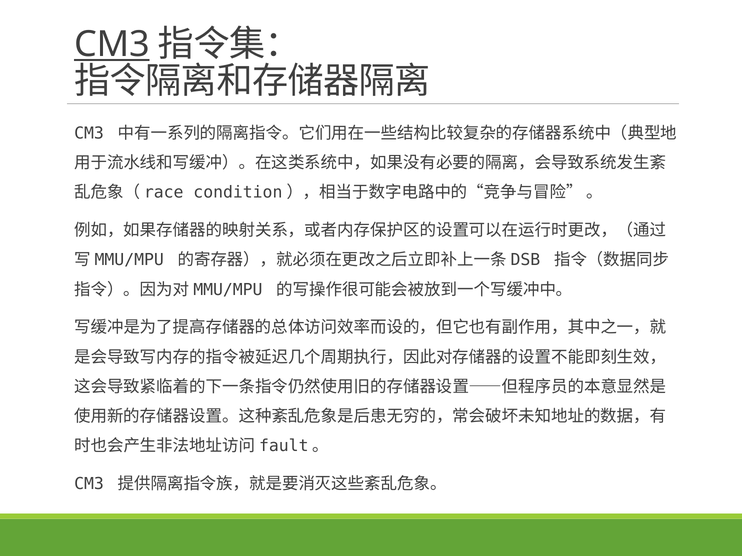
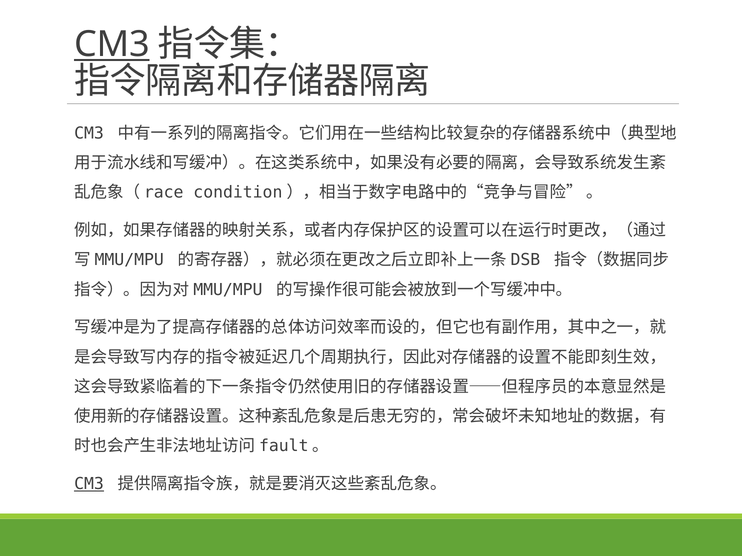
CM3 at (89, 484) underline: none -> present
